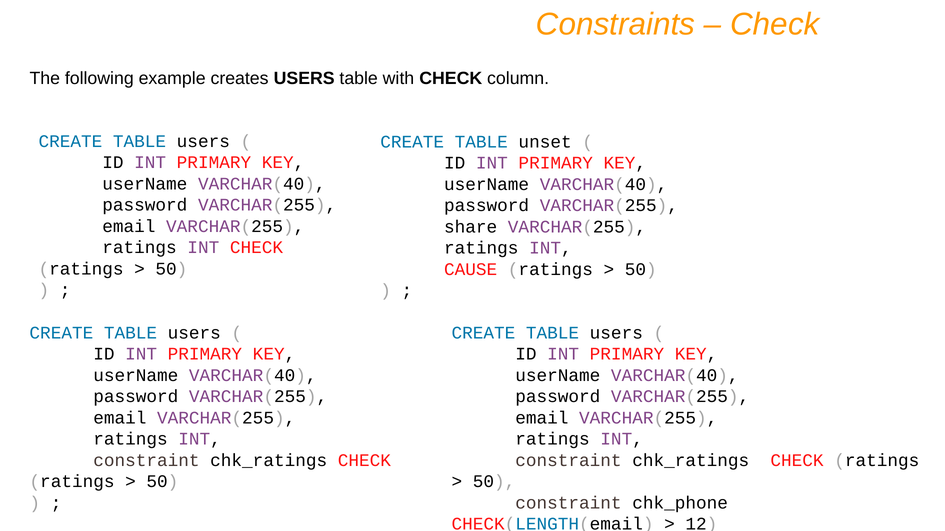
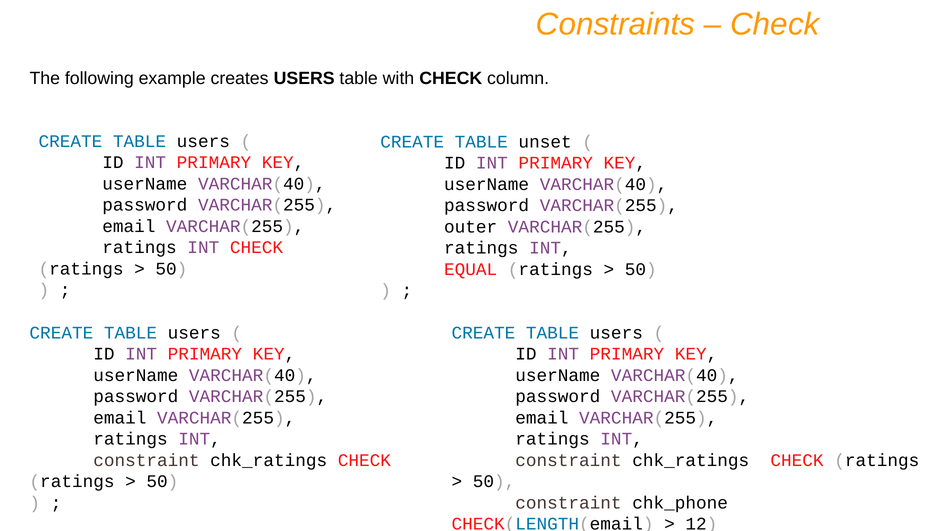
share: share -> outer
CAUSE: CAUSE -> EQUAL
